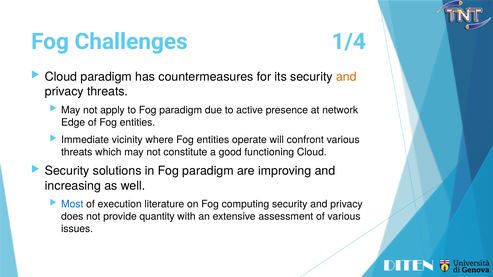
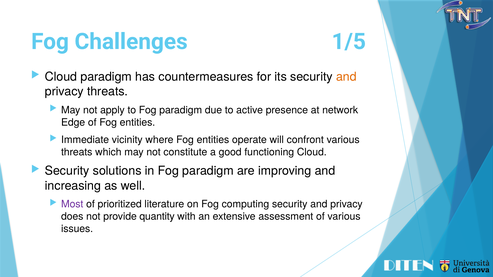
1/4: 1/4 -> 1/5
Most colour: blue -> purple
execution: execution -> prioritized
